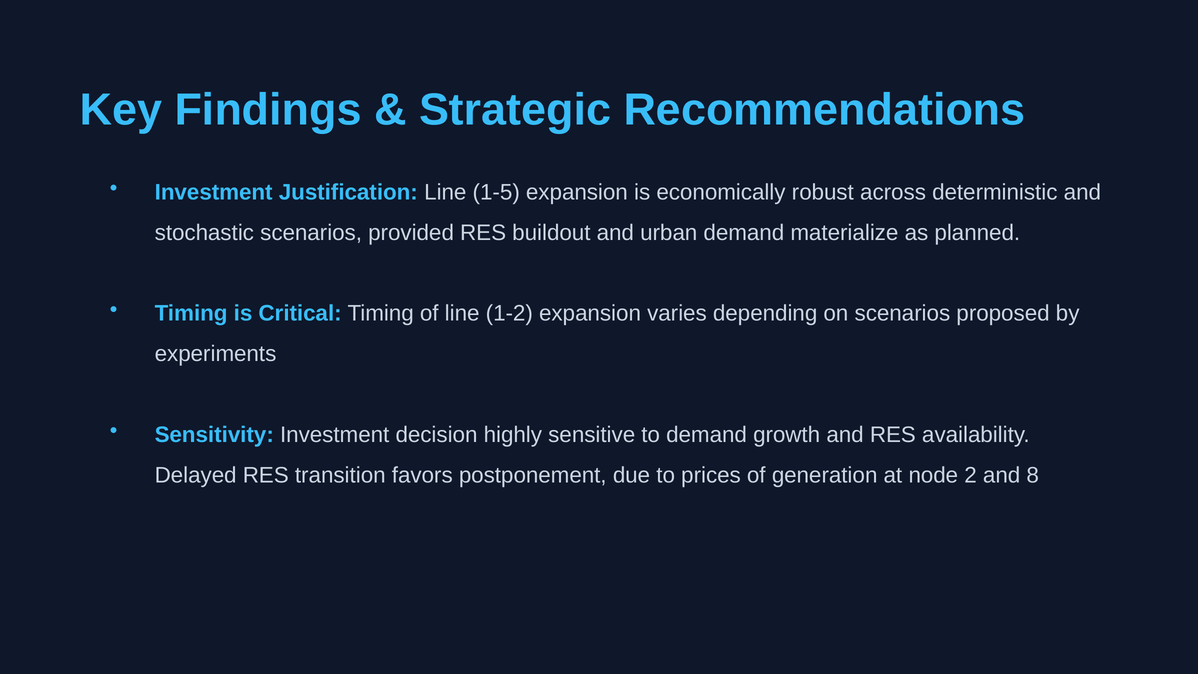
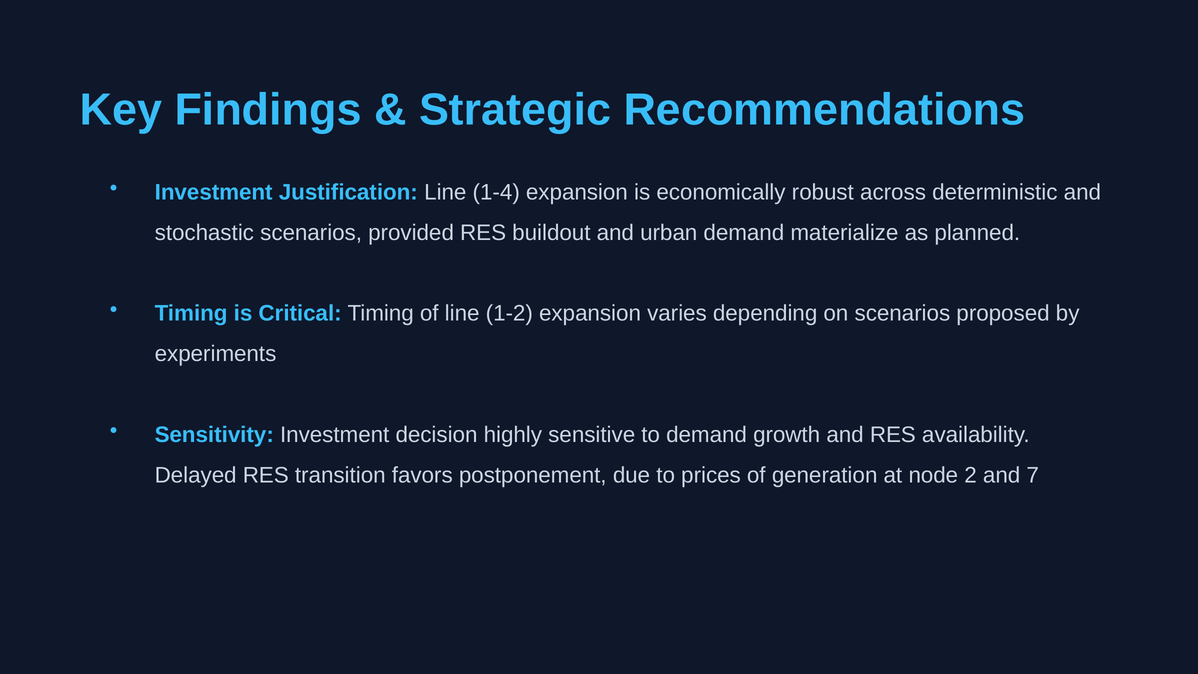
1-5: 1-5 -> 1-4
8: 8 -> 7
